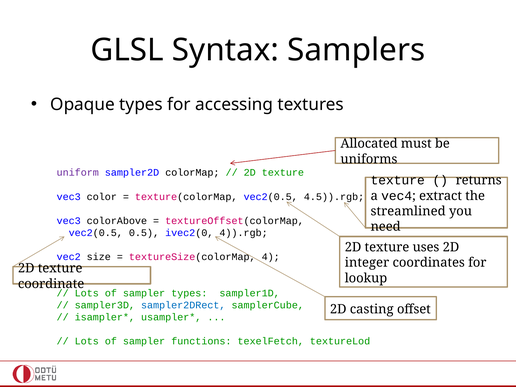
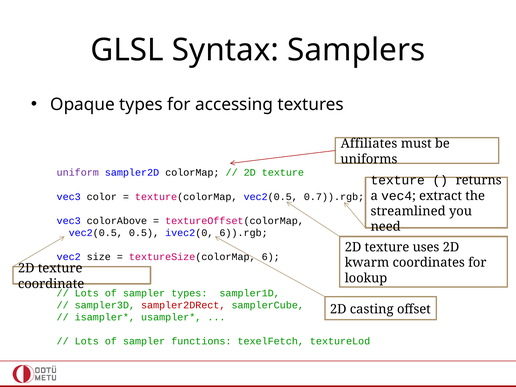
Allocated: Allocated -> Affiliates
4.5)).rgb: 4.5)).rgb -> 0.7)).rgb
4)).rgb: 4)).rgb -> 6)).rgb
4: 4 -> 6
integer: integer -> kwarm
sampler2DRect colour: blue -> red
